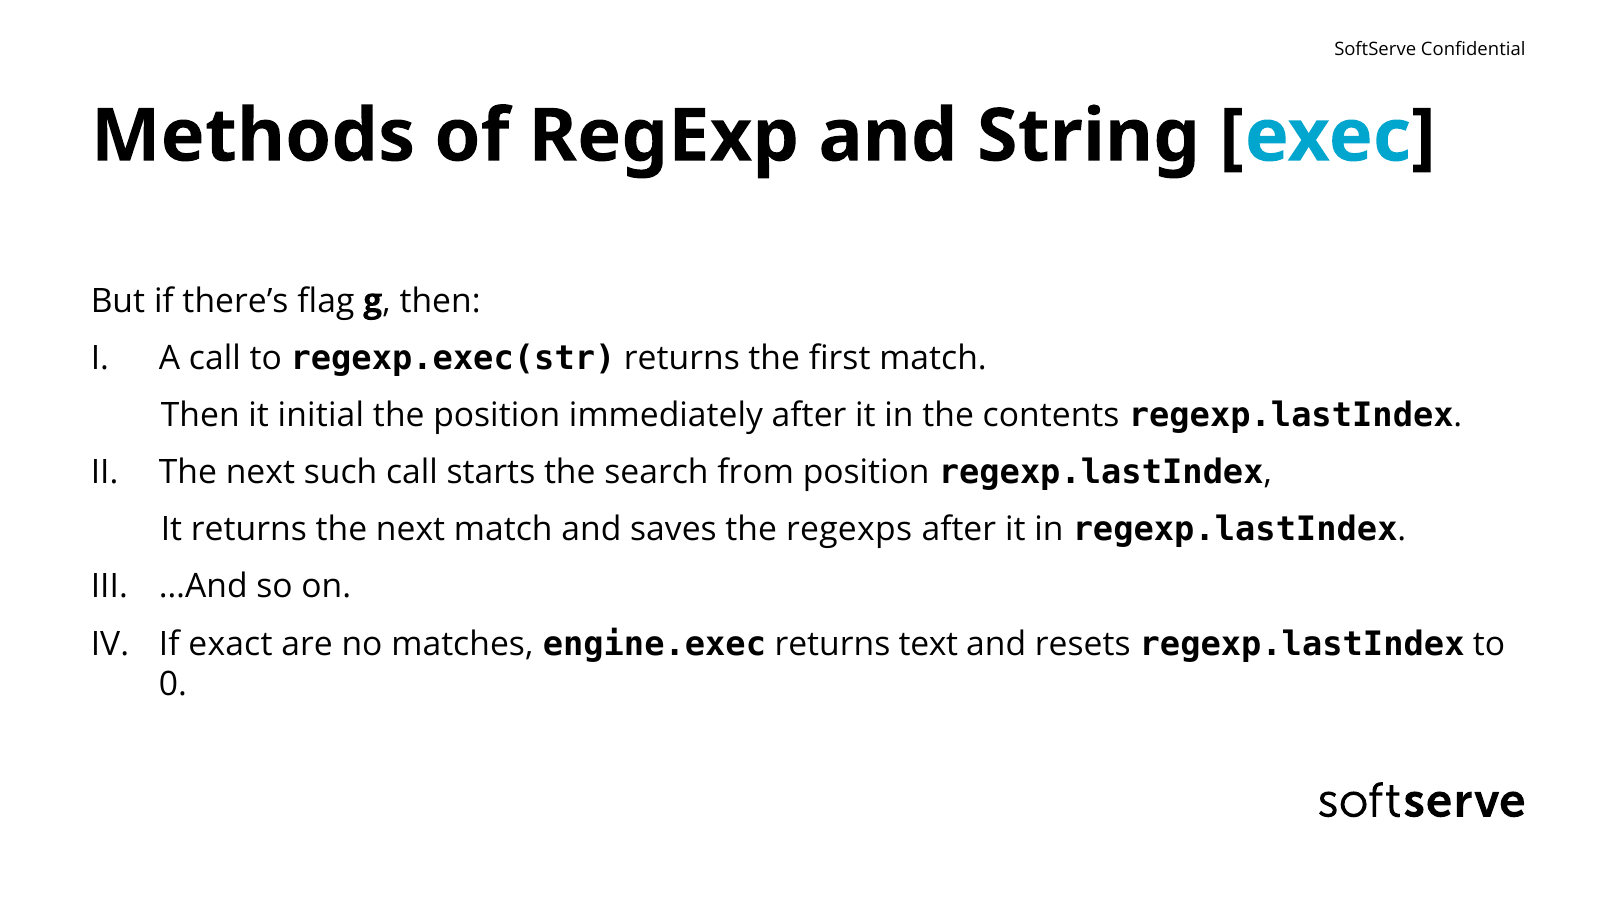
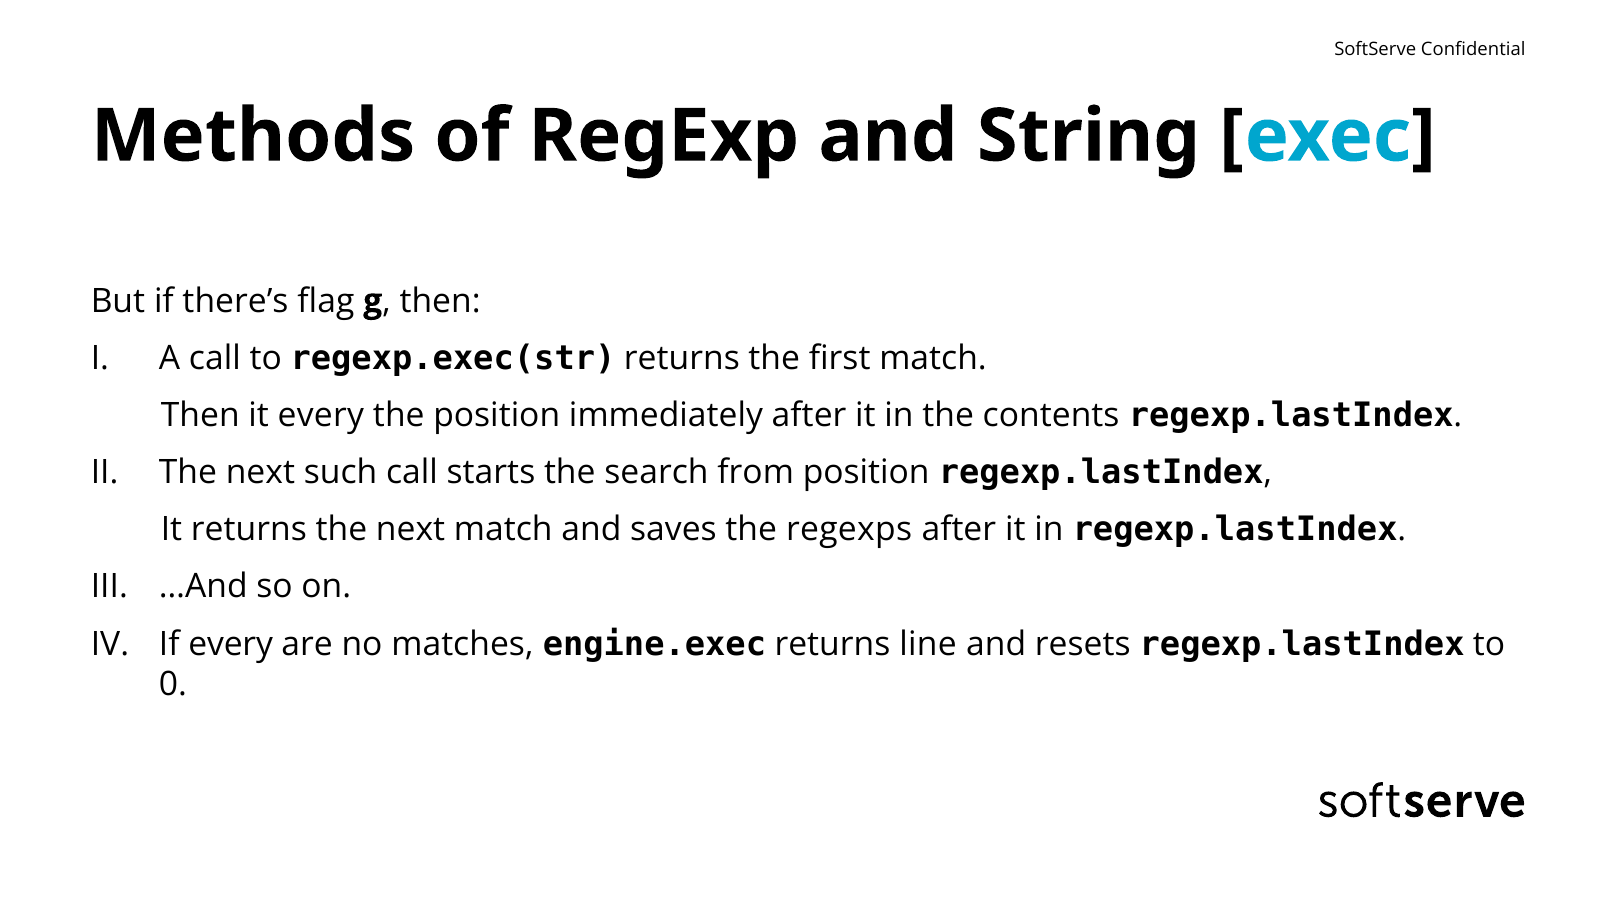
it initial: initial -> every
If exact: exact -> every
text: text -> line
